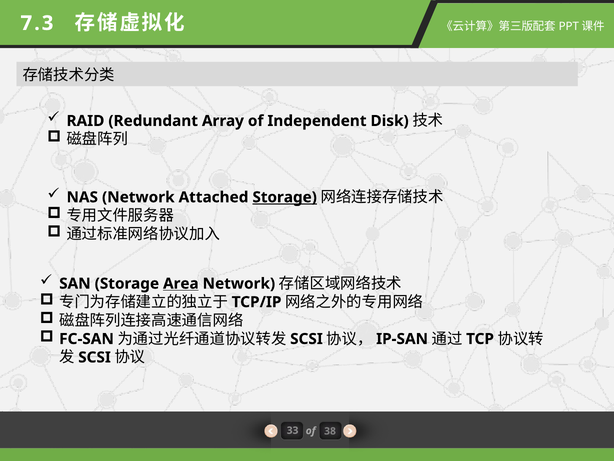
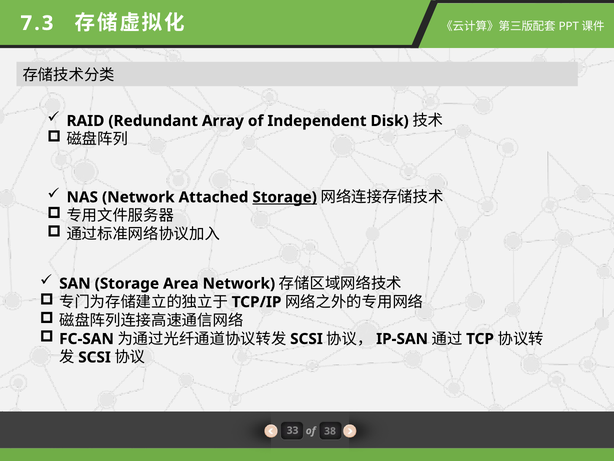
Area underline: present -> none
